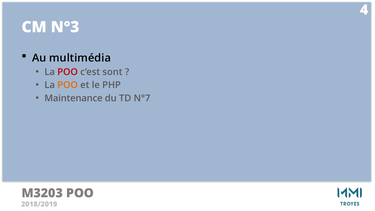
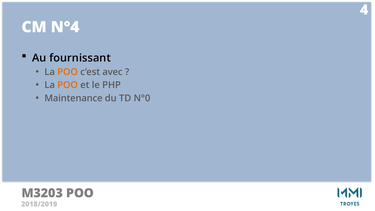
N°3: N°3 -> N°4
multimédia: multimédia -> fournissant
POO at (68, 72) colour: red -> orange
sont: sont -> avec
N°7: N°7 -> N°0
